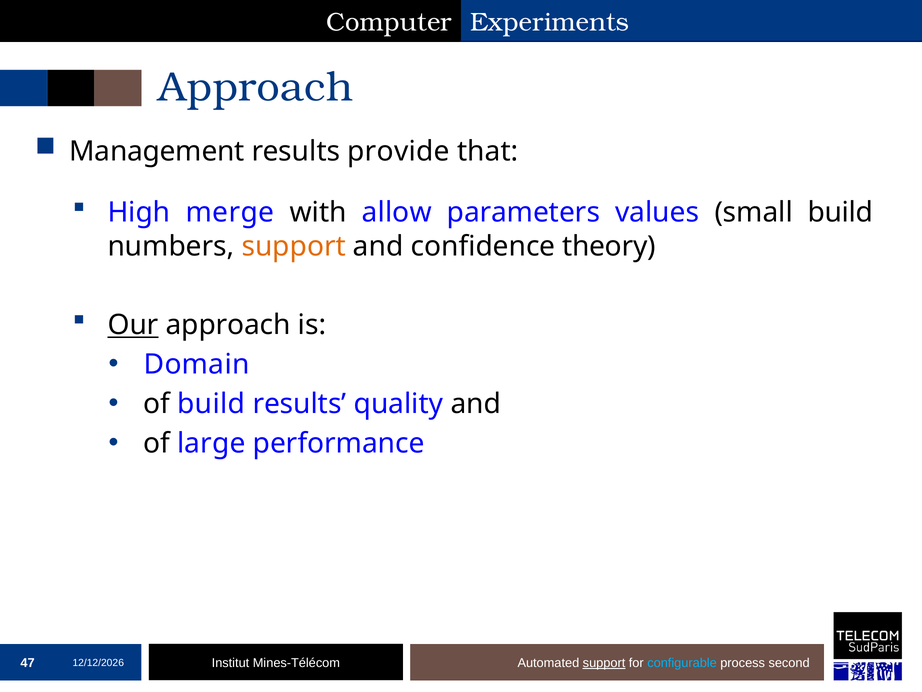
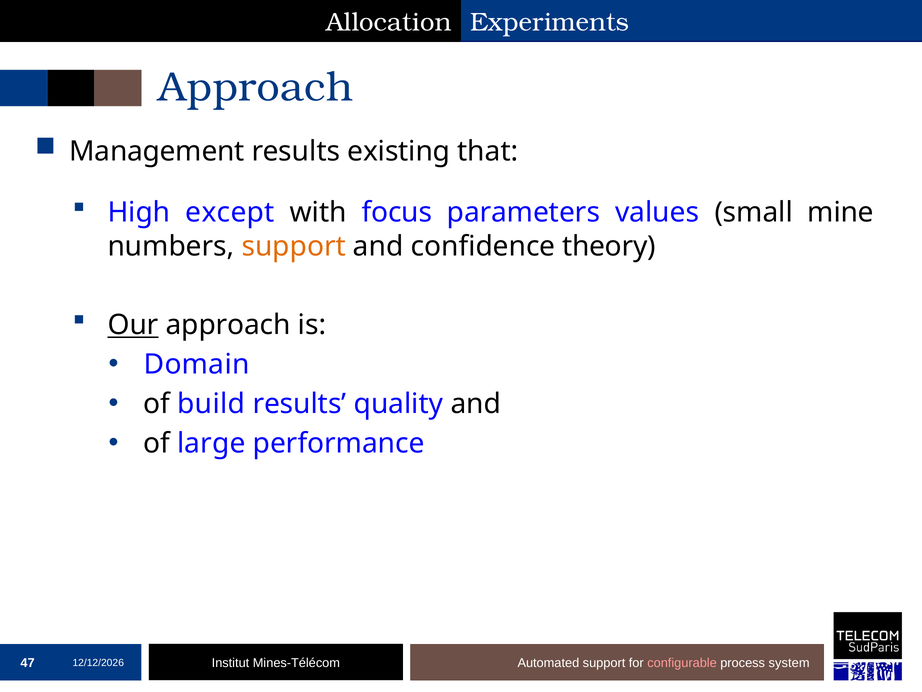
Computer: Computer -> Allocation
provide: provide -> existing
merge: merge -> except
allow: allow -> focus
small build: build -> mine
support at (604, 662) underline: present -> none
configurable colour: light blue -> pink
second: second -> system
